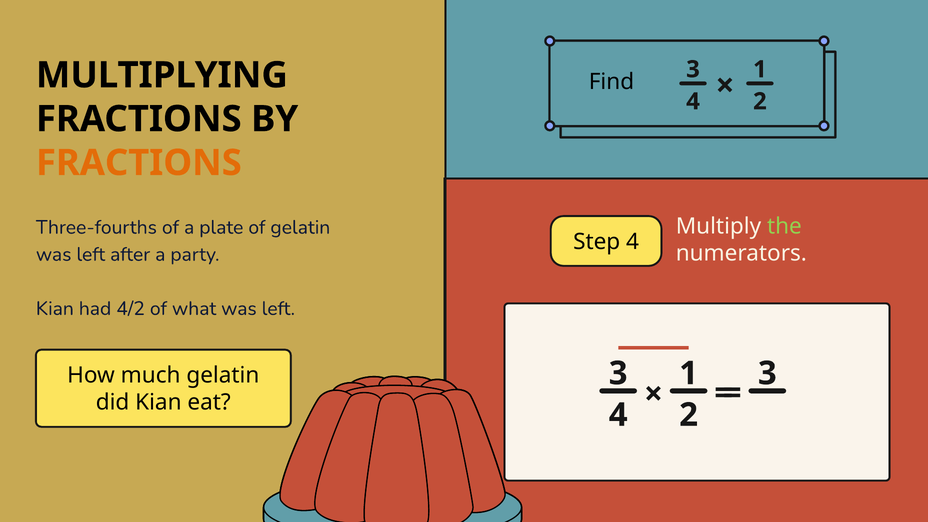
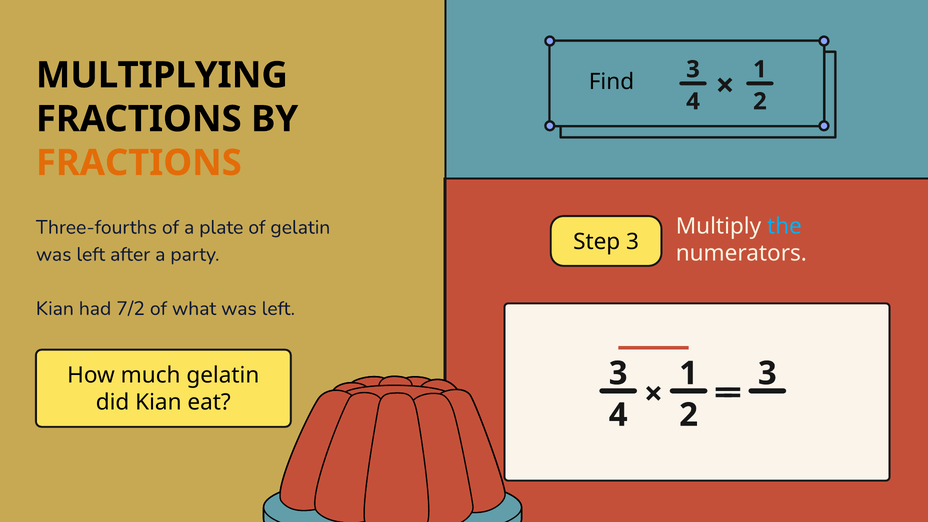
the colour: light green -> light blue
Step 4: 4 -> 3
4/2: 4/2 -> 7/2
